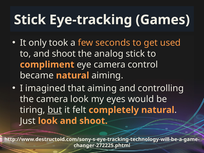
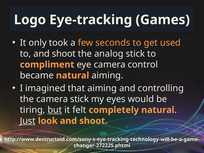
Stick at (30, 20): Stick -> Logo
camera look: look -> stick
Just underline: none -> present
